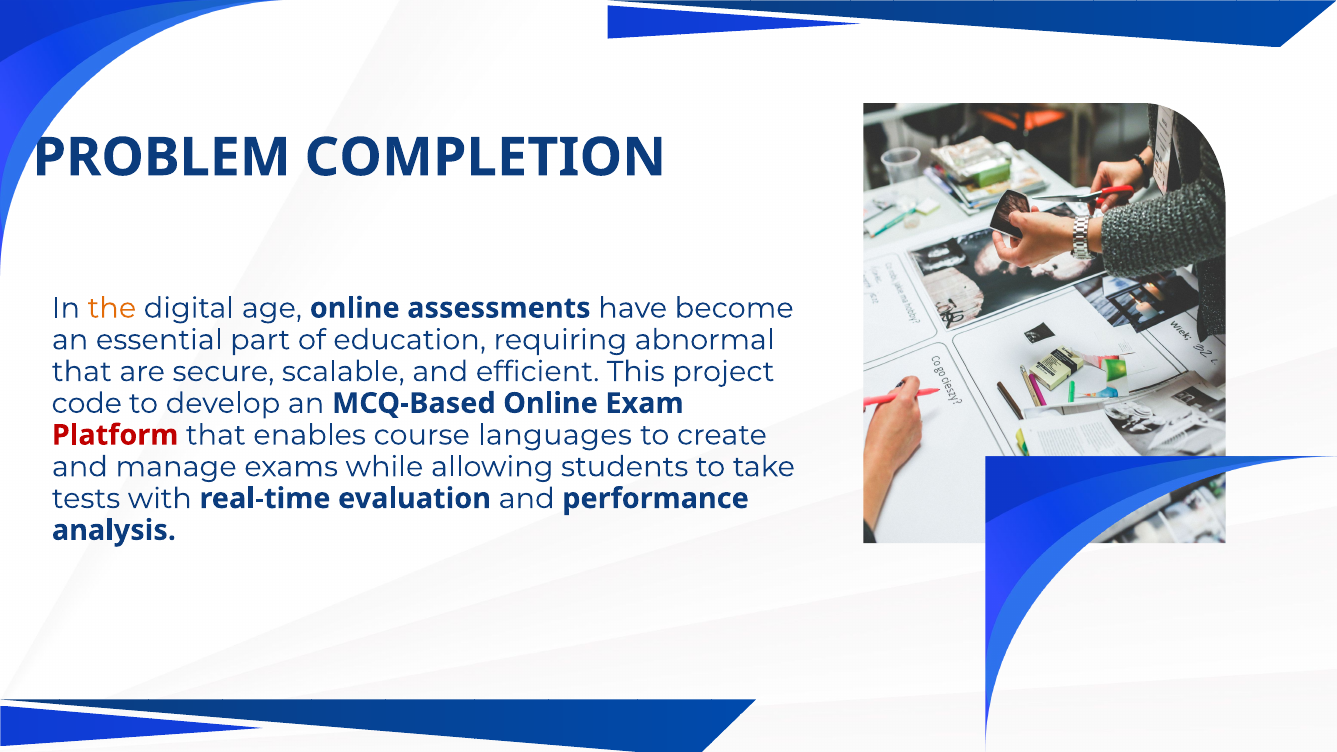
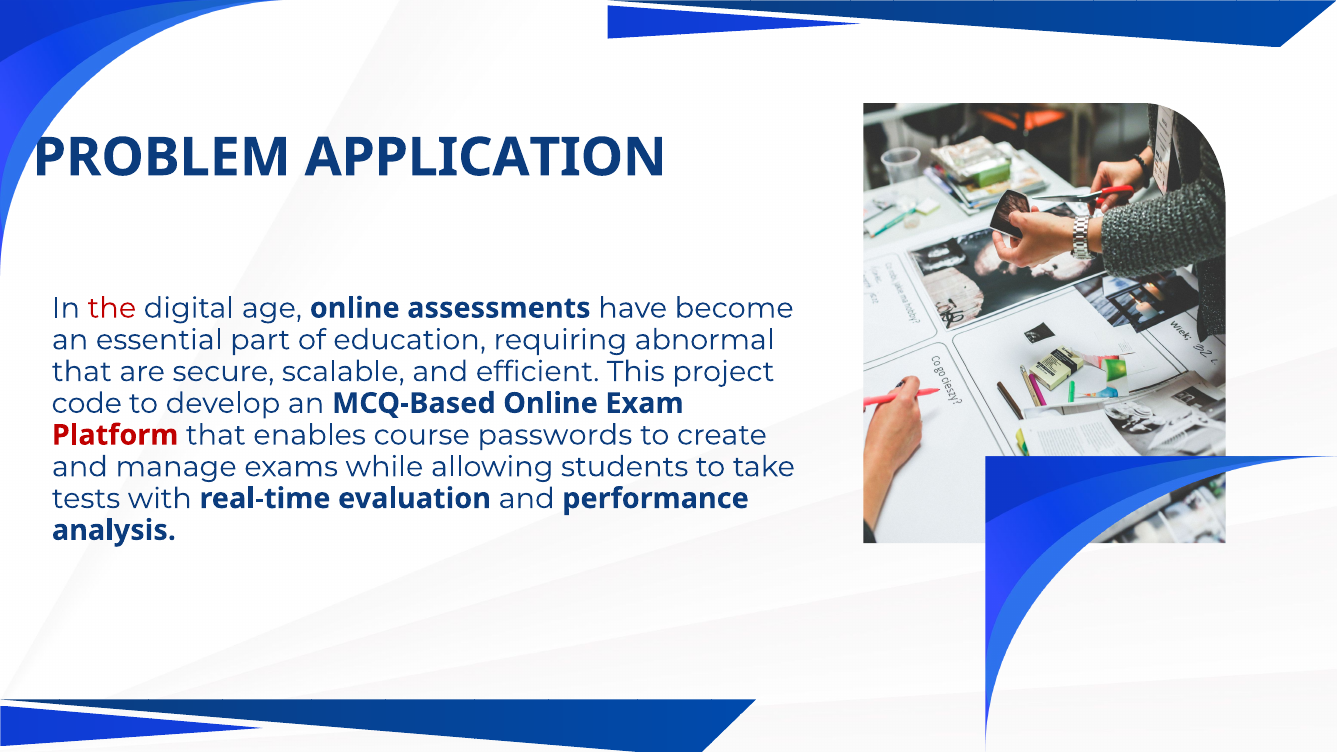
COMPLETION: COMPLETION -> APPLICATION
the colour: orange -> red
languages: languages -> passwords
